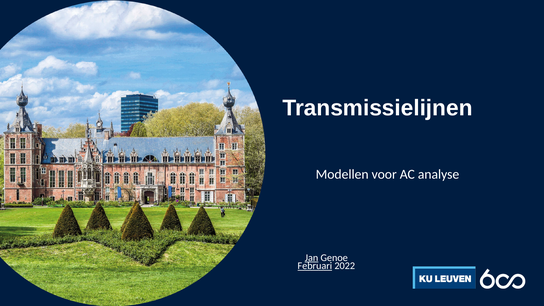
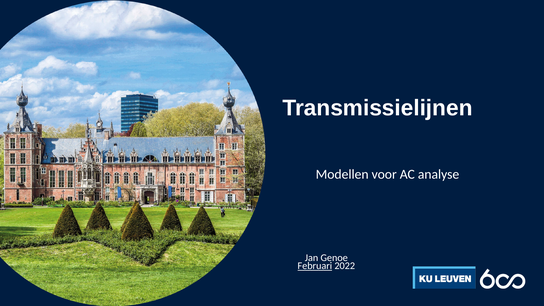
Jan underline: present -> none
